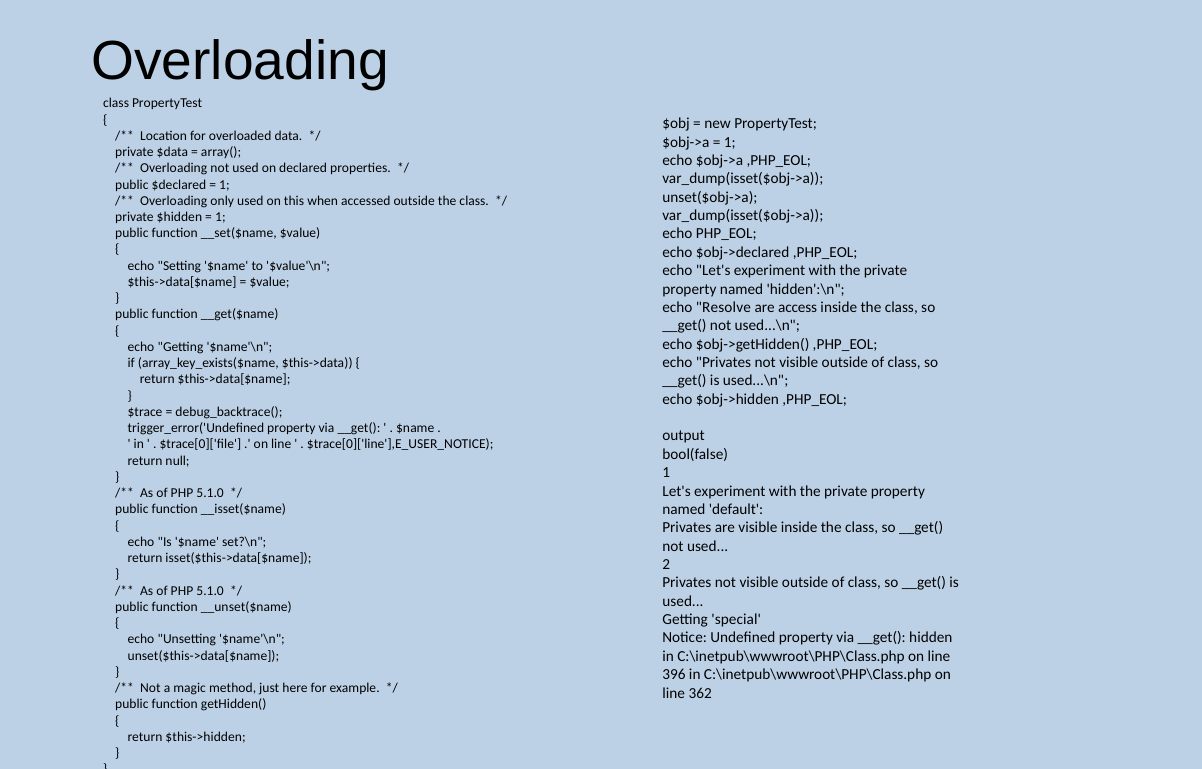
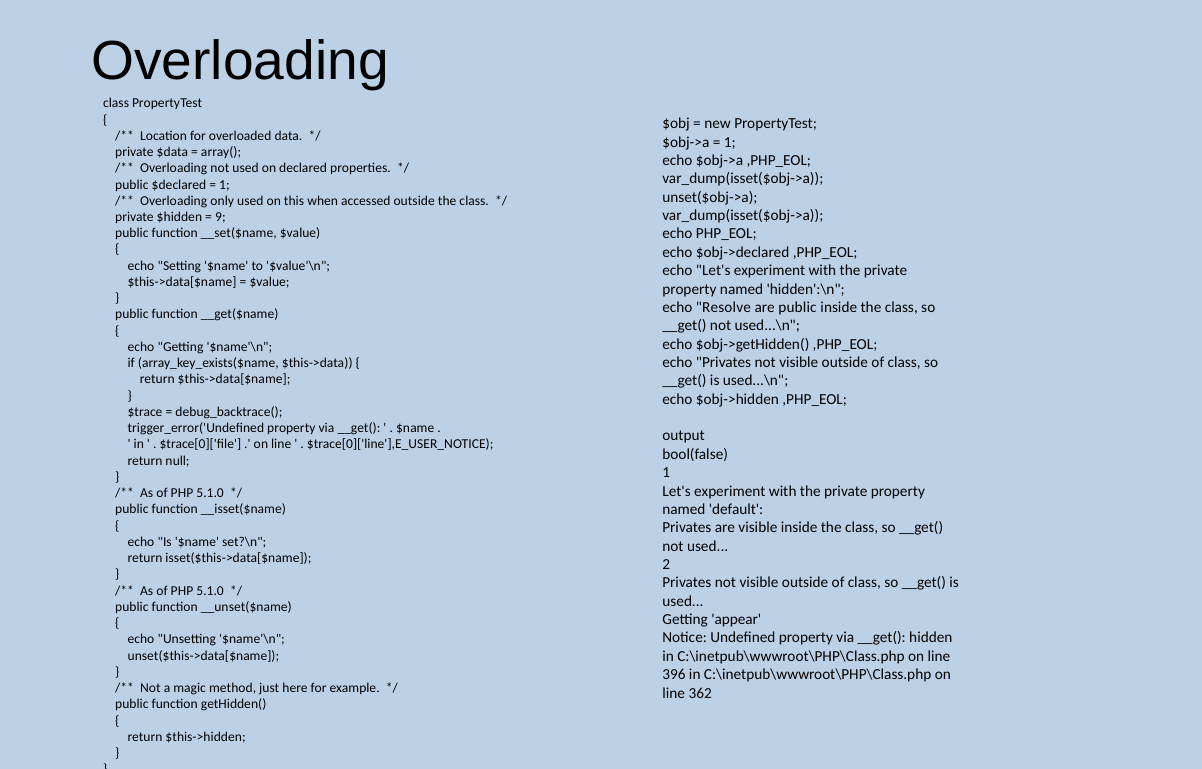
1 at (220, 217): 1 -> 9
are access: access -> public
special: special -> appear
